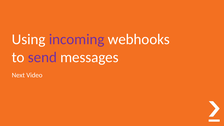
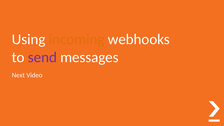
incoming colour: purple -> orange
